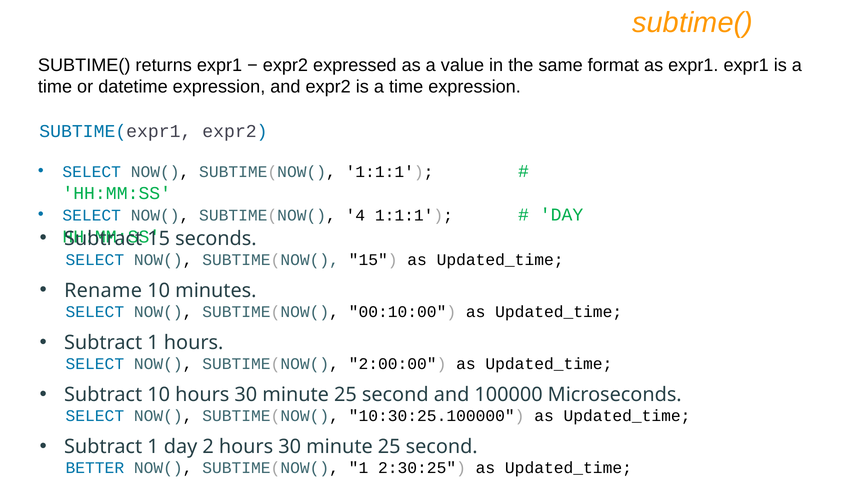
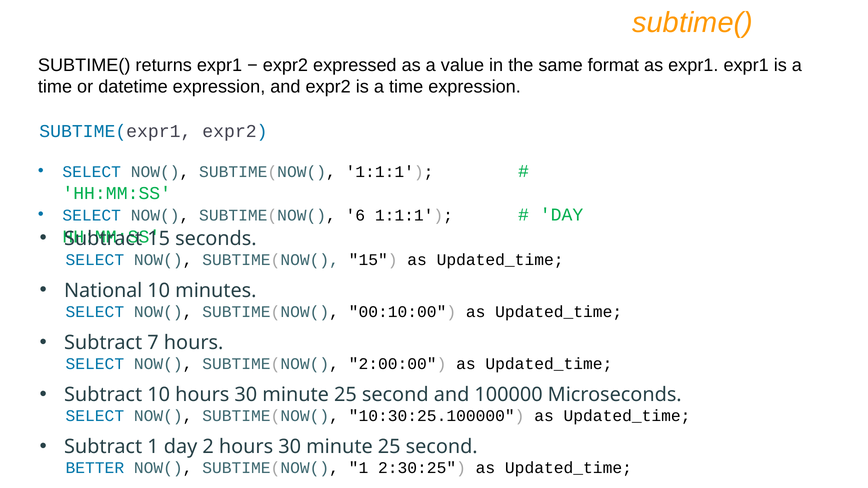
4: 4 -> 6
Rename: Rename -> National
1 at (153, 343): 1 -> 7
